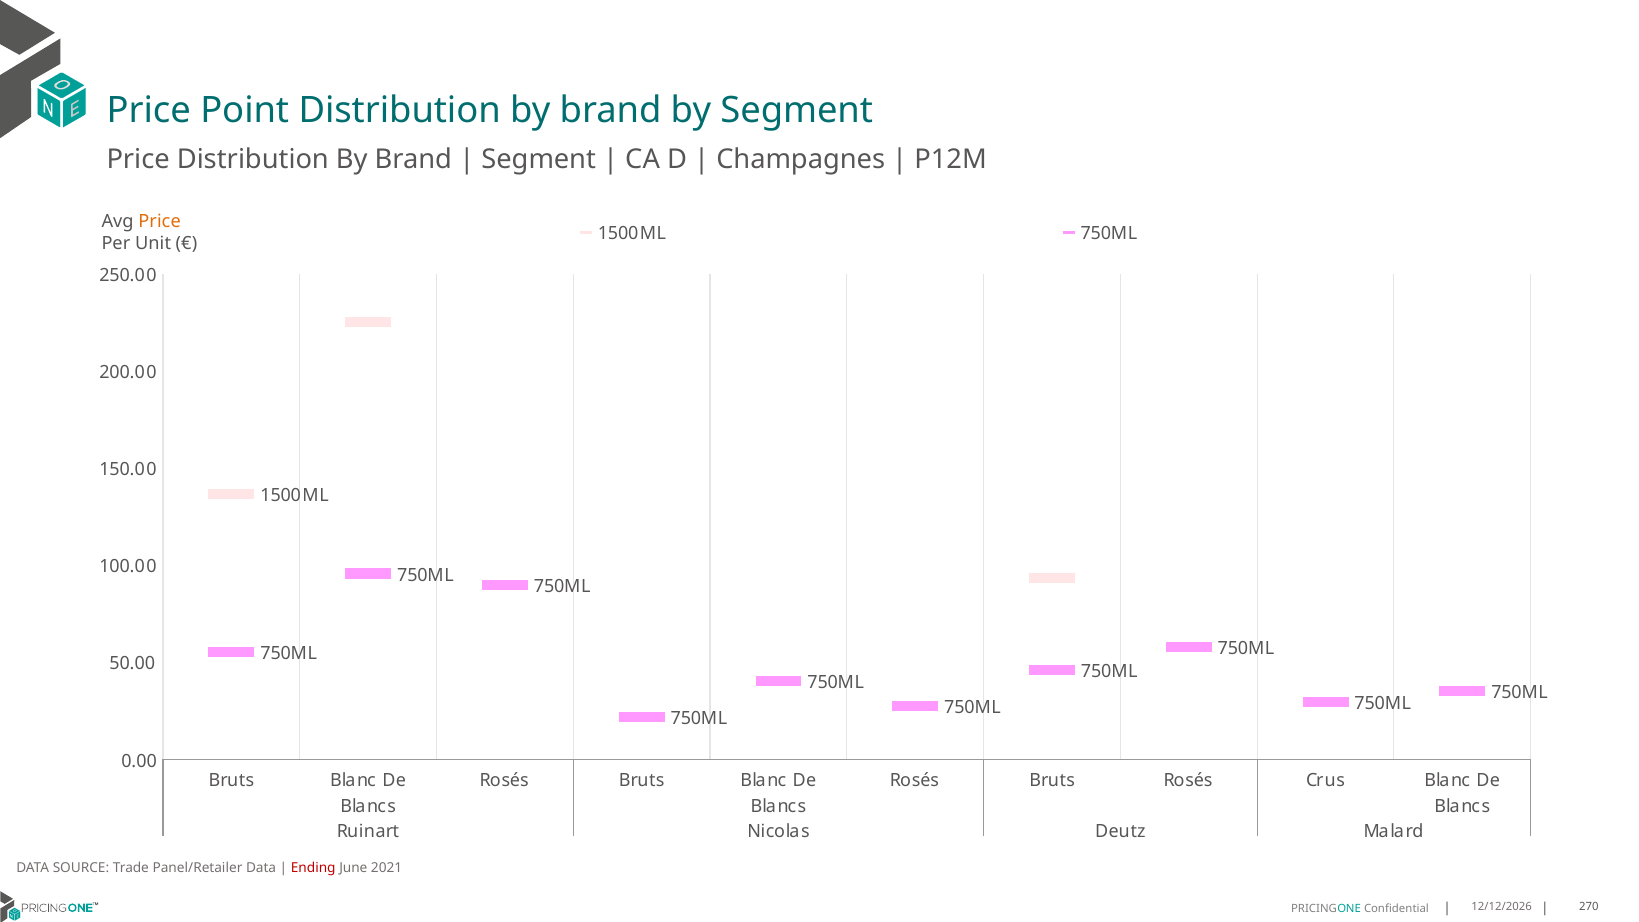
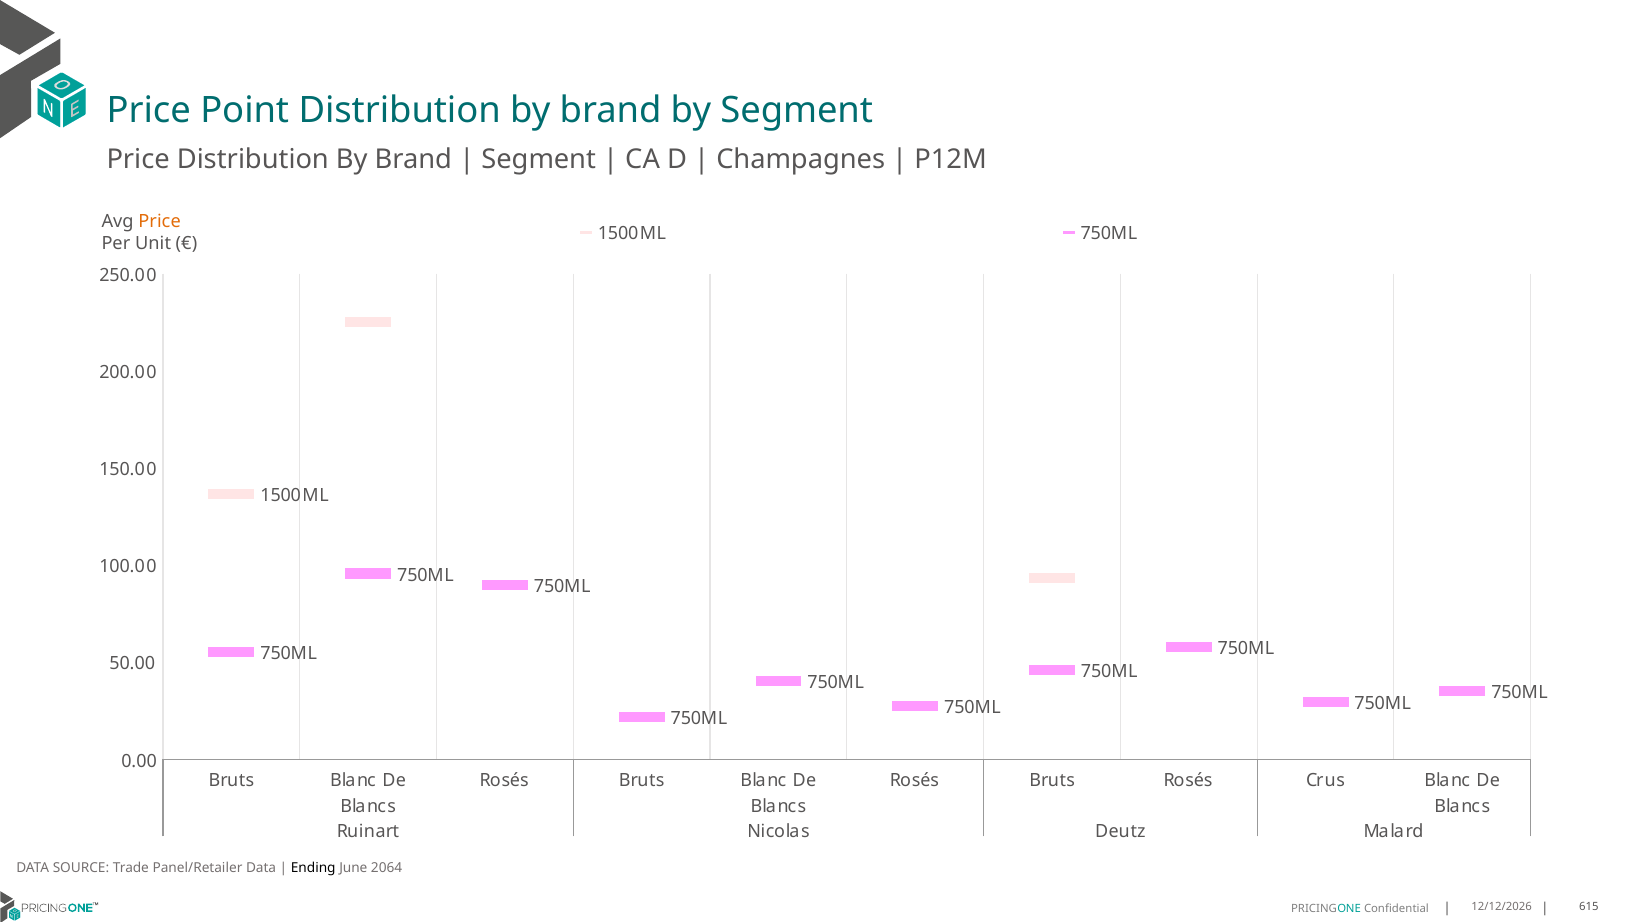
Ending colour: red -> black
2021: 2021 -> 2064
270: 270 -> 615
